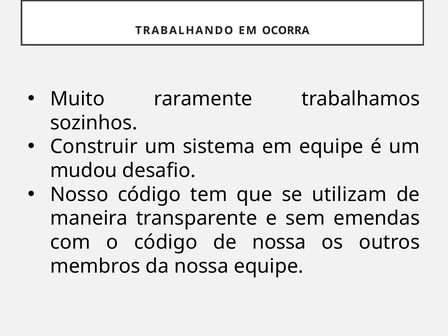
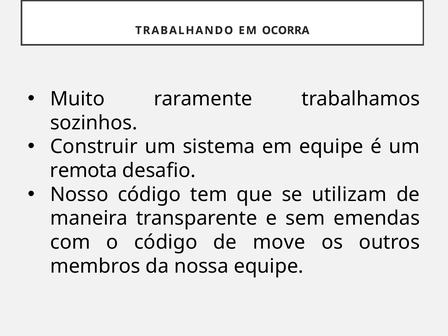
mudou: mudou -> remota
de nossa: nossa -> move
